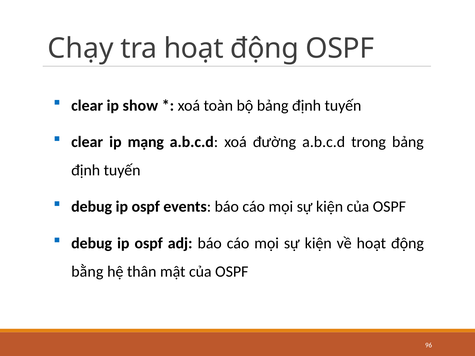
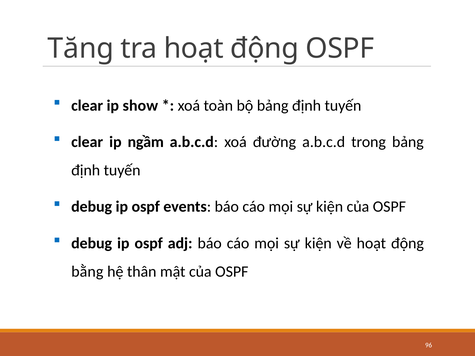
Chạy: Chạy -> Tăng
mạng: mạng -> ngầm
